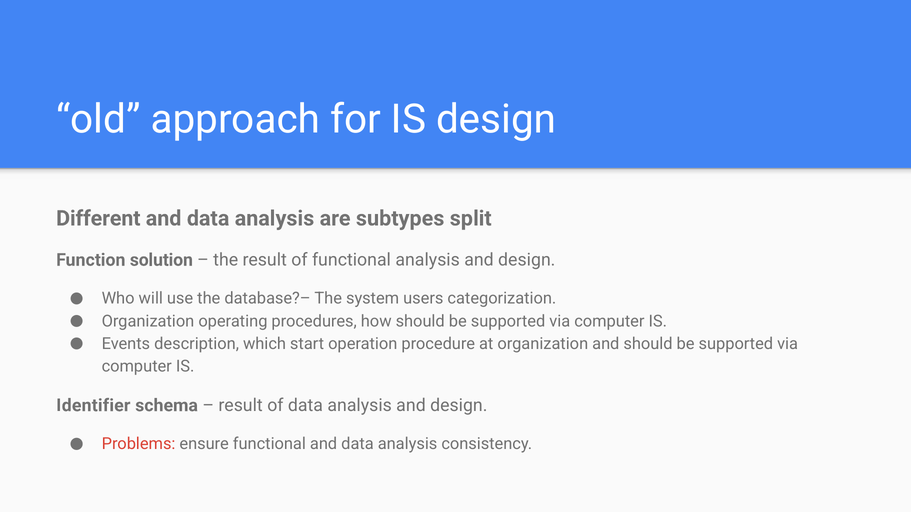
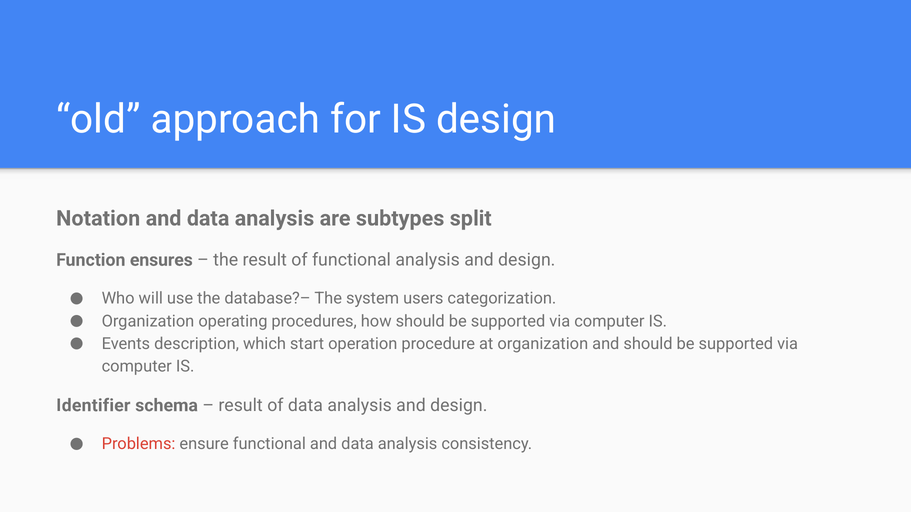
Different: Different -> Notation
solution: solution -> ensures
